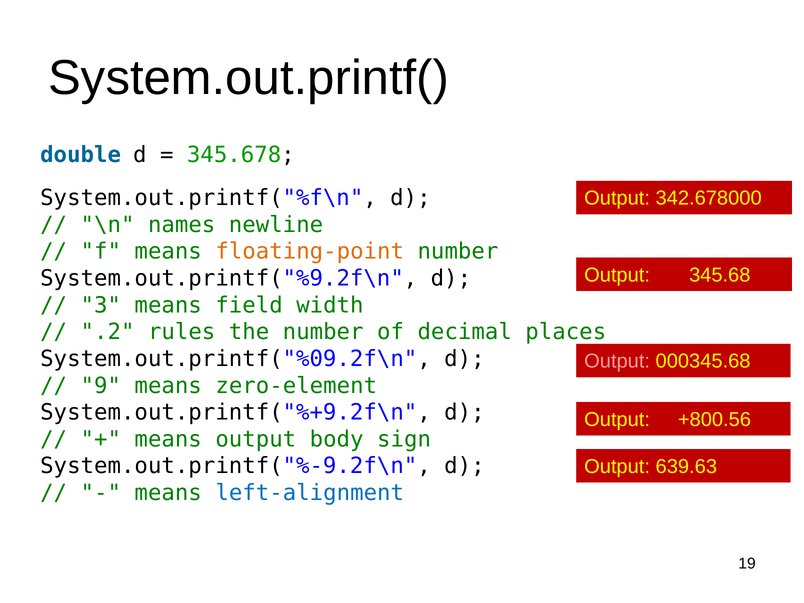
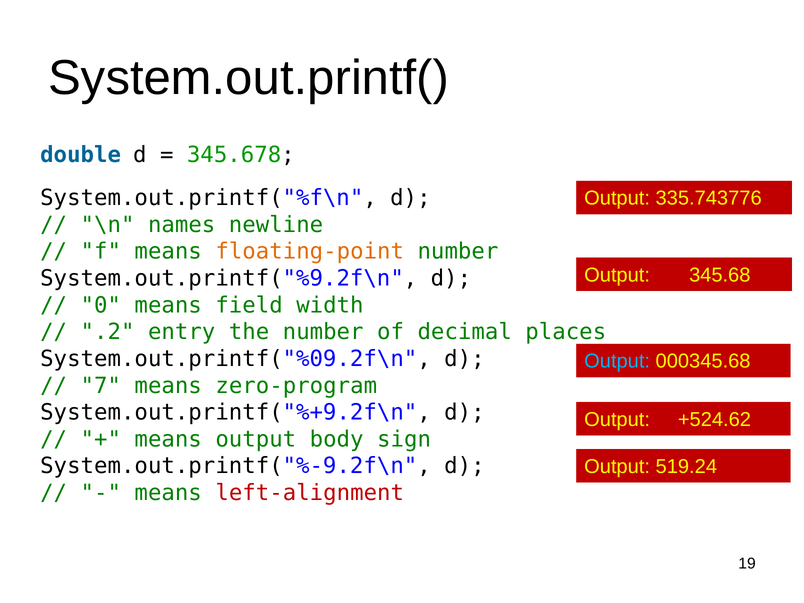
342.678000: 342.678000 -> 335.743776
3: 3 -> 0
rules: rules -> entry
Output at (617, 361) colour: pink -> light blue
9: 9 -> 7
zero-element: zero-element -> zero-program
+800.56: +800.56 -> +524.62
639.63: 639.63 -> 519.24
left-alignment colour: blue -> red
